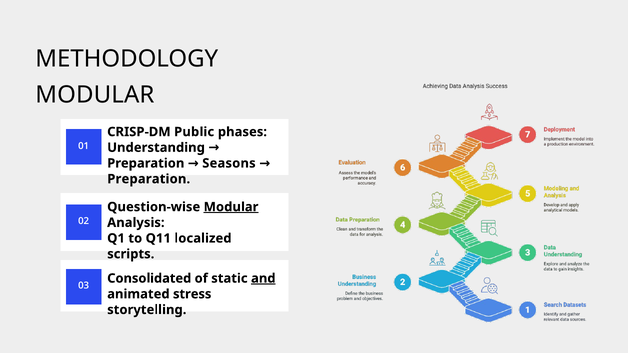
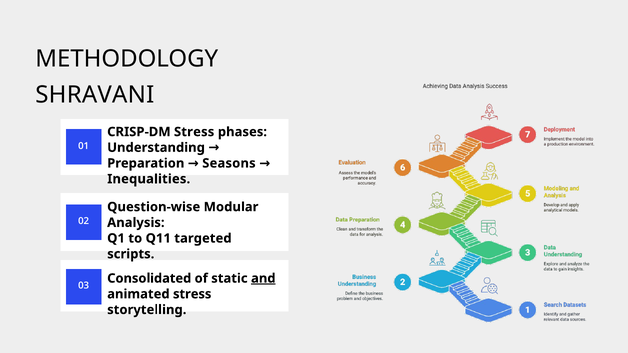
MODULAR at (95, 95): MODULAR -> SHRAVANI
CRISP-DM Public: Public -> Stress
Preparation at (149, 179): Preparation -> Inequalities
Modular at (231, 207) underline: present -> none
localized: localized -> targeted
